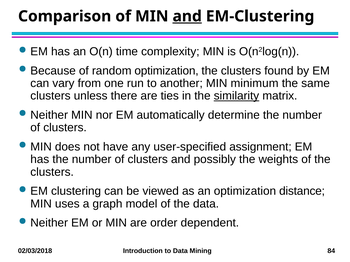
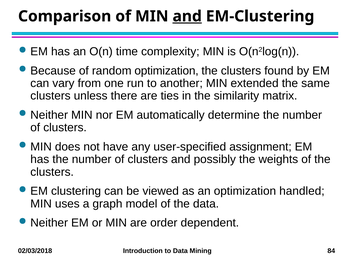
minimum: minimum -> extended
similarity underline: present -> none
distance: distance -> handled
